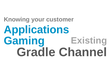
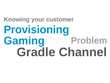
Applications: Applications -> Provisioning
Existing: Existing -> Problem
